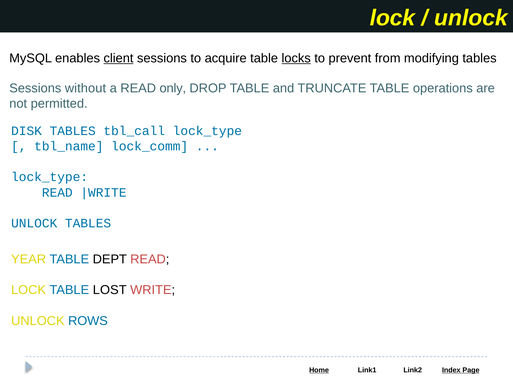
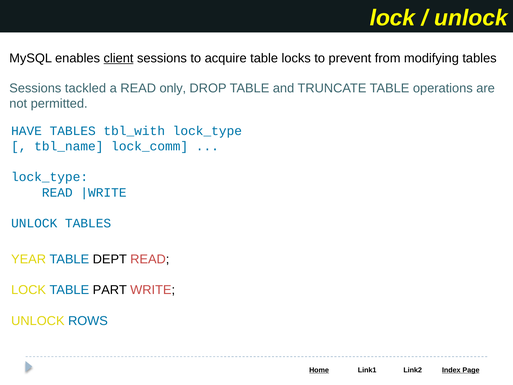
locks underline: present -> none
without: without -> tackled
DISK: DISK -> HAVE
tbl_call: tbl_call -> tbl_with
LOST: LOST -> PART
